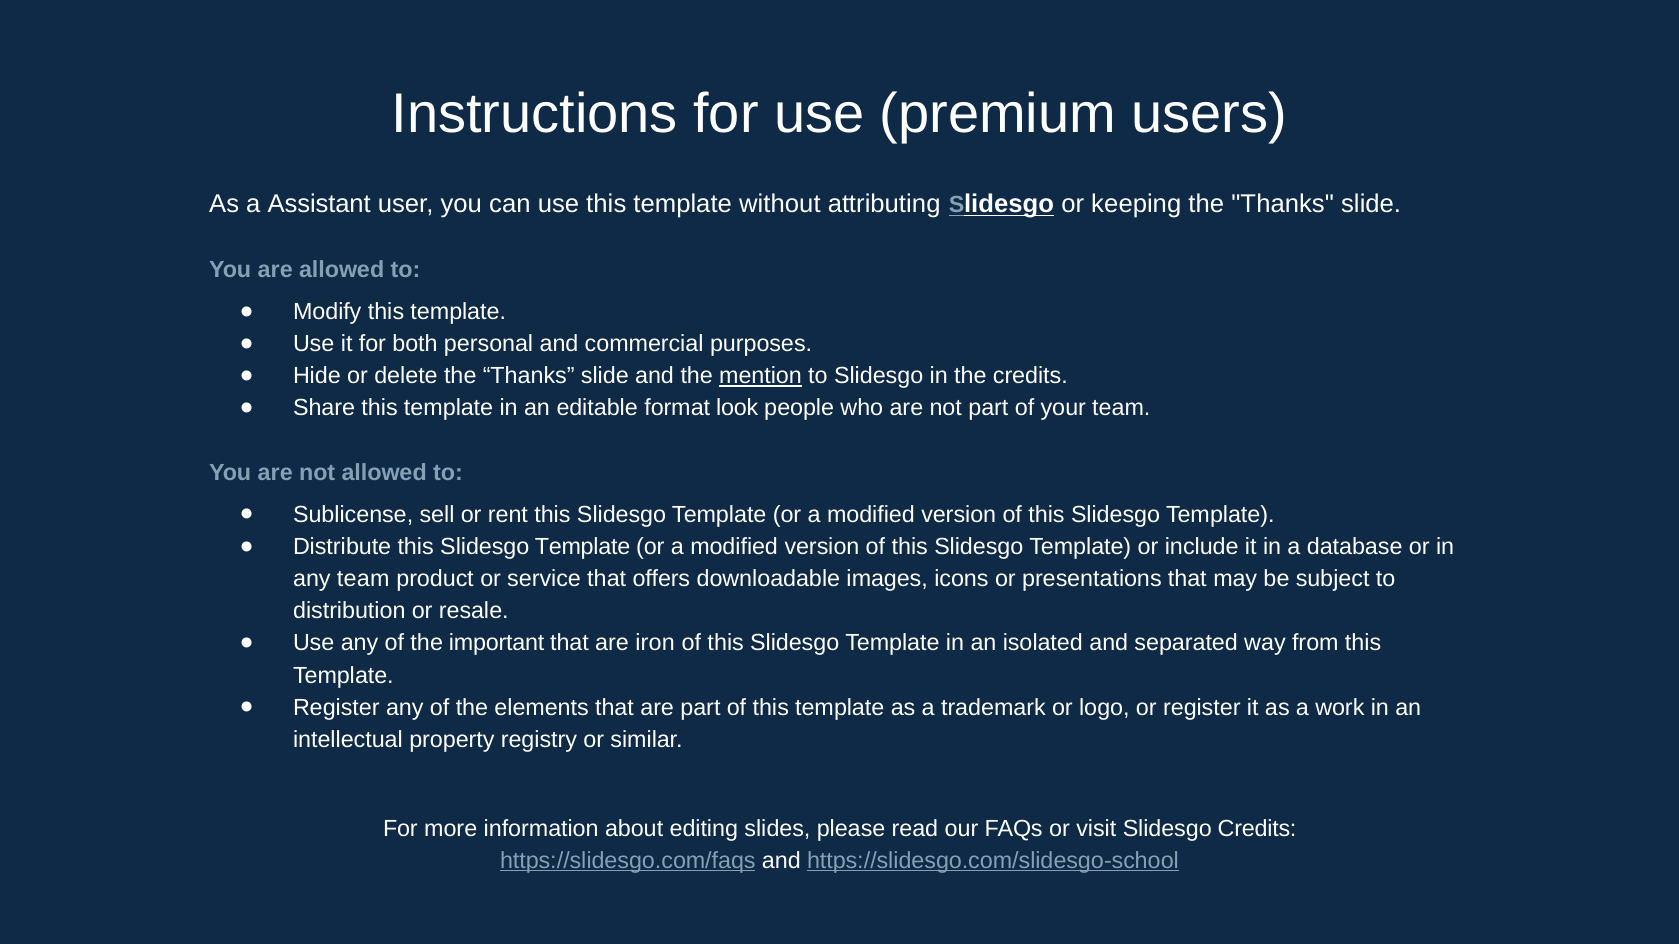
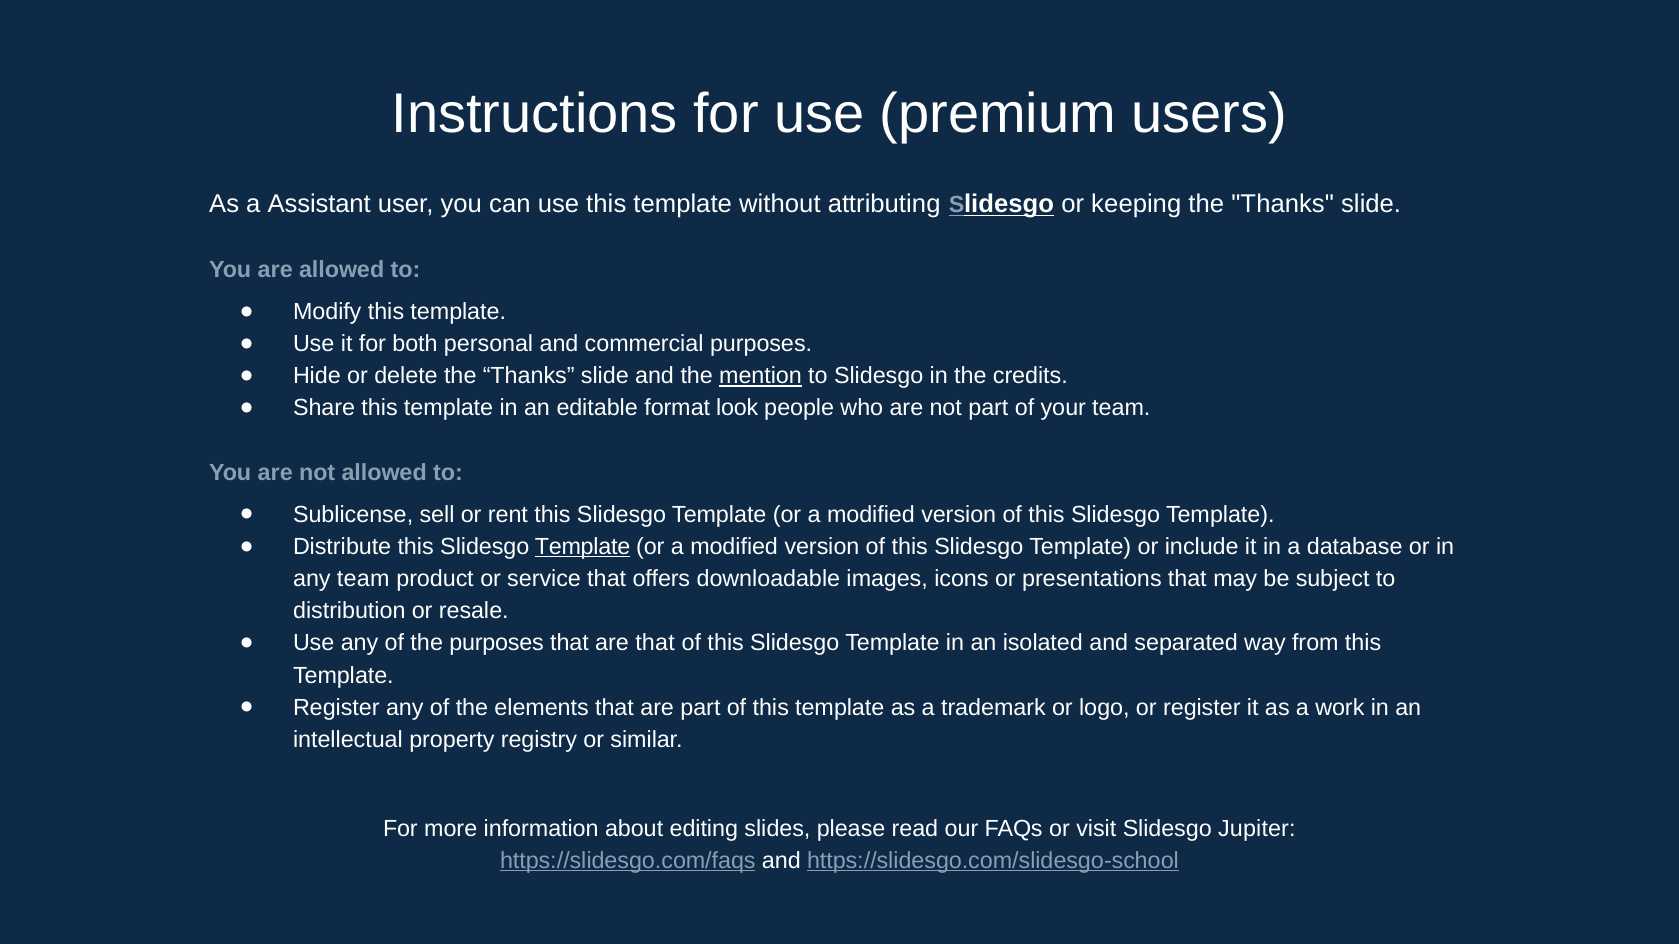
Template at (583, 547) underline: none -> present
the important: important -> purposes
are iron: iron -> that
Slidesgo Credits: Credits -> Jupiter
